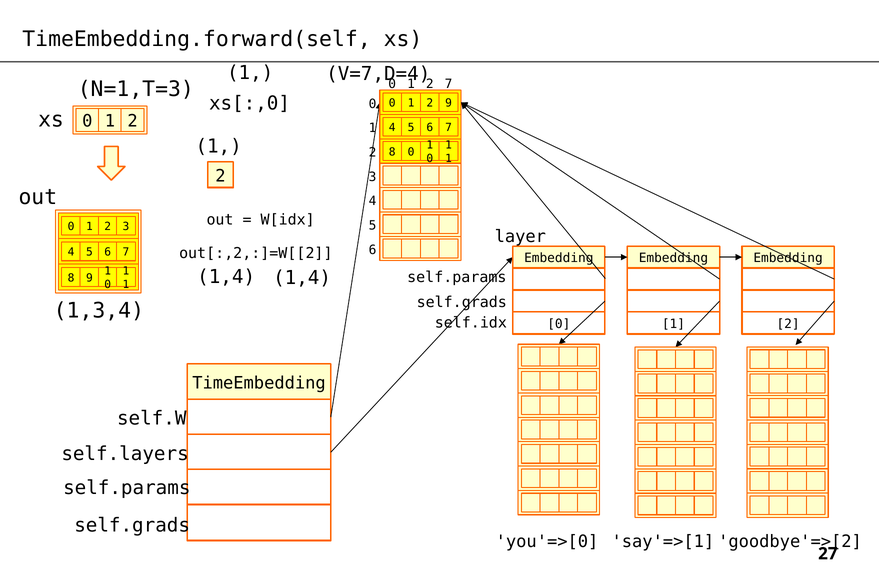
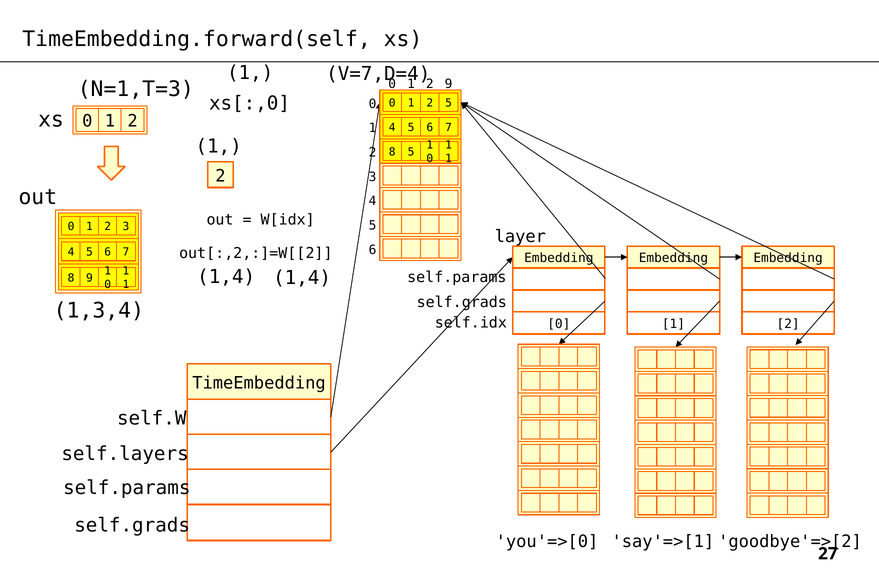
2 7: 7 -> 9
2 9: 9 -> 5
8 0: 0 -> 5
